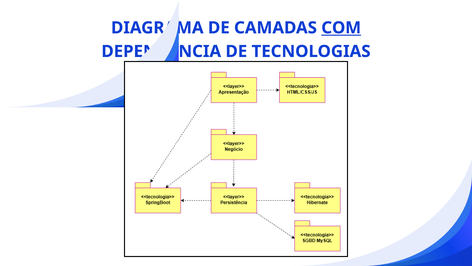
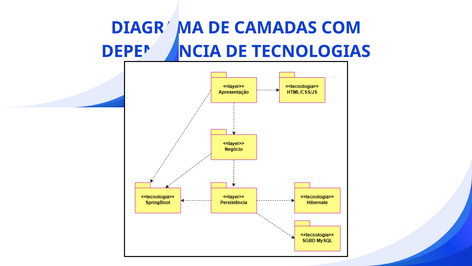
COM underline: present -> none
